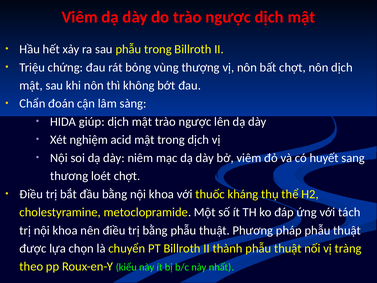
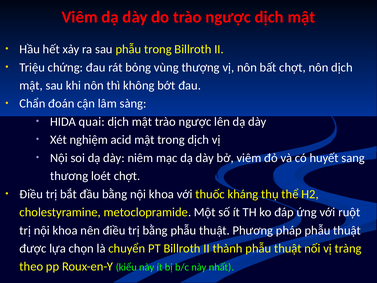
giúp: giúp -> quai
tách: tách -> ruột
